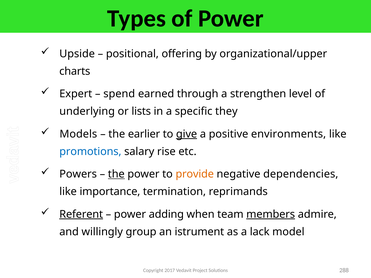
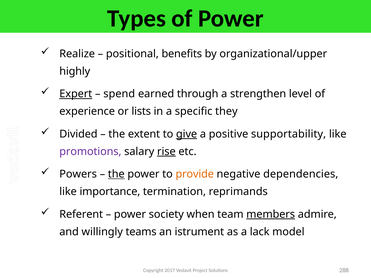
Upside: Upside -> Realize
offering: offering -> benefits
charts: charts -> highly
Expert underline: none -> present
underlying: underlying -> experience
Models: Models -> Divided
earlier: earlier -> extent
environments: environments -> supportability
promotions colour: blue -> purple
rise underline: none -> present
Referent underline: present -> none
adding: adding -> society
group: group -> teams
